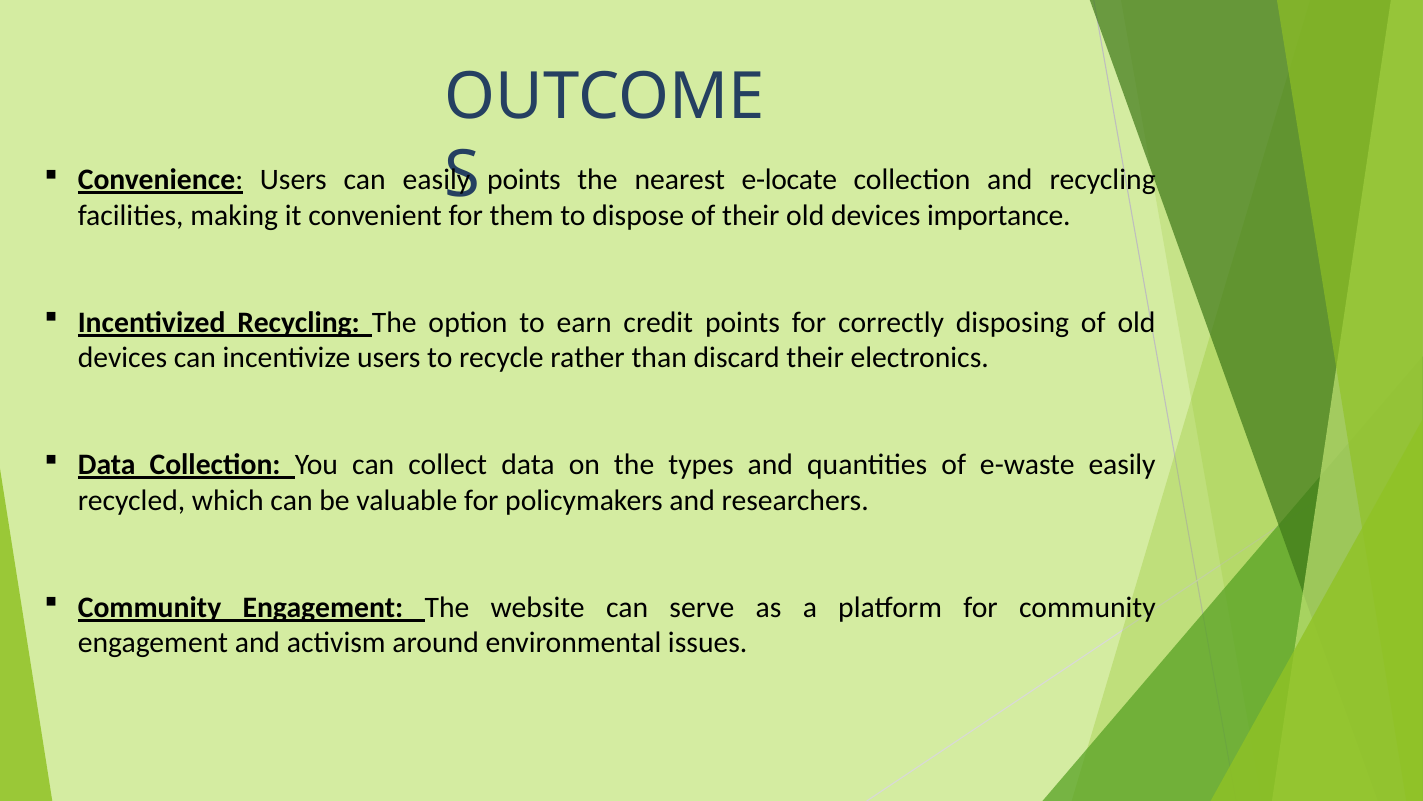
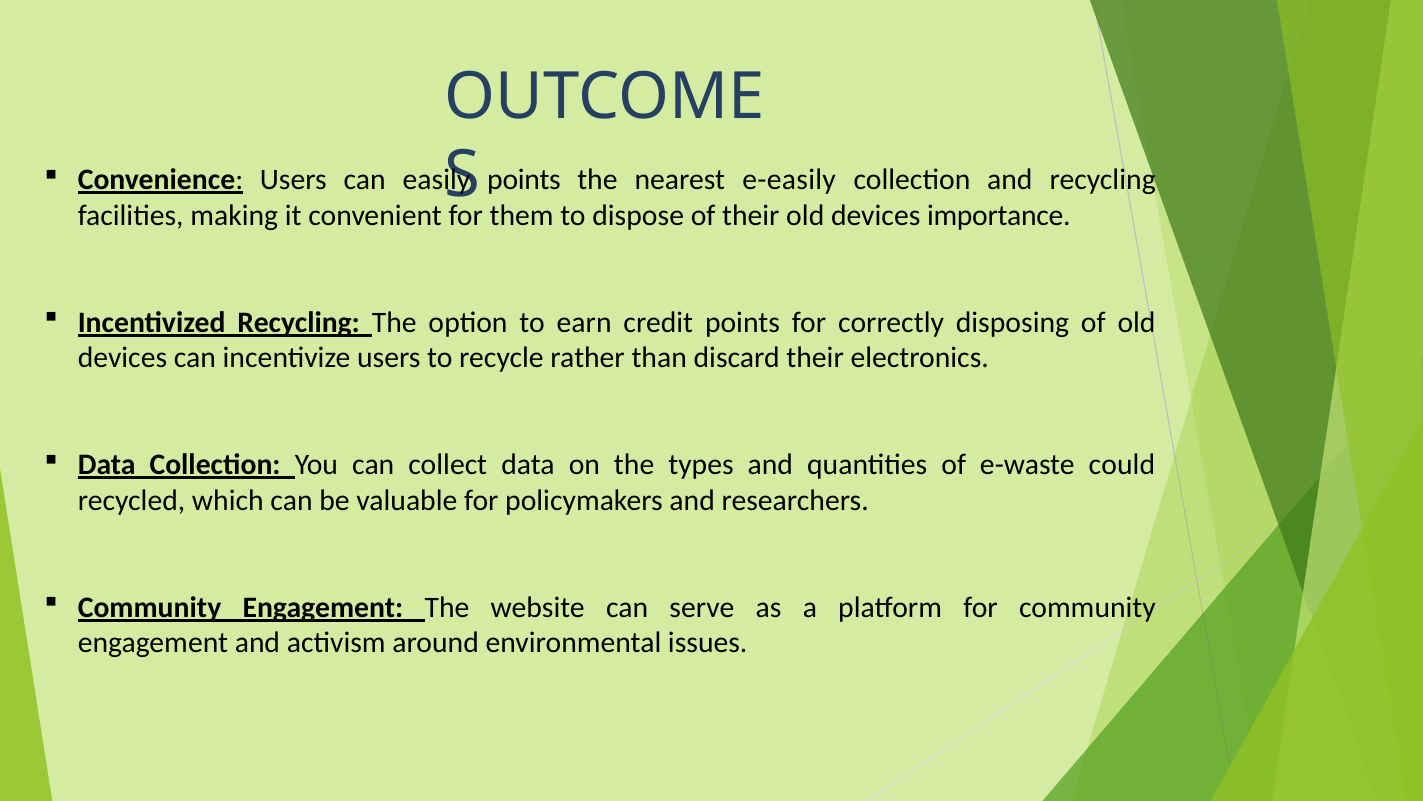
e-locate: e-locate -> e-easily
e-waste easily: easily -> could
